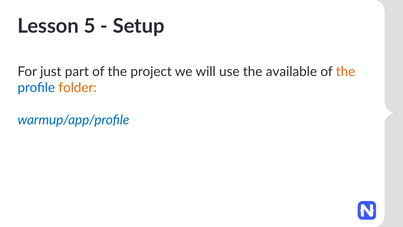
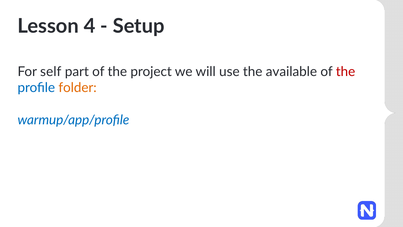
5: 5 -> 4
just: just -> self
the at (346, 72) colour: orange -> red
